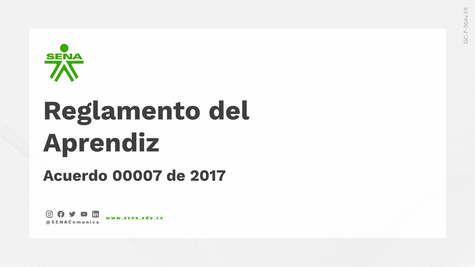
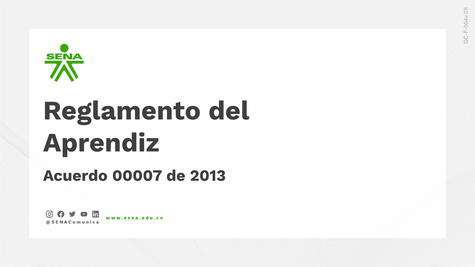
2017: 2017 -> 2013
